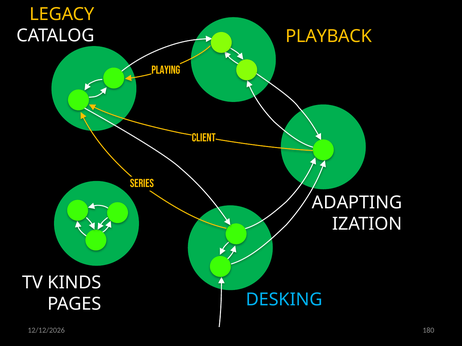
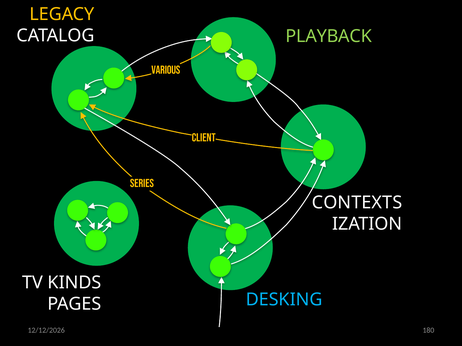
PLAYBACK colour: yellow -> light green
PLAYING: PLAYING -> VARIOUS
ADAPTING: ADAPTING -> CONTEXTS
